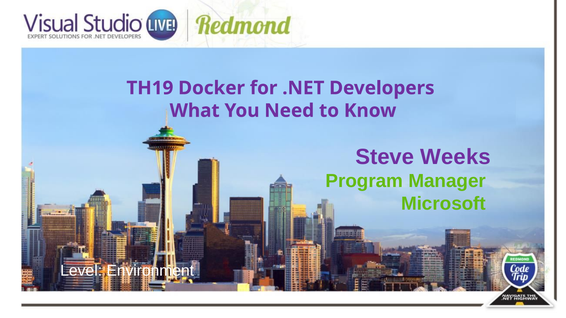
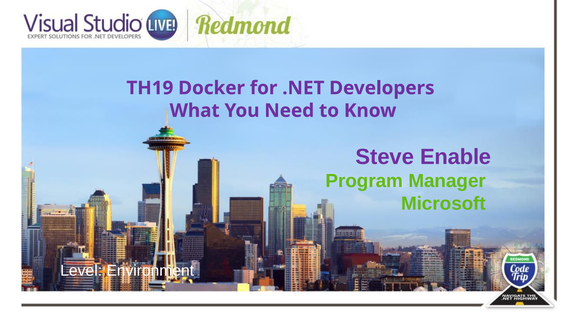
Weeks: Weeks -> Enable
